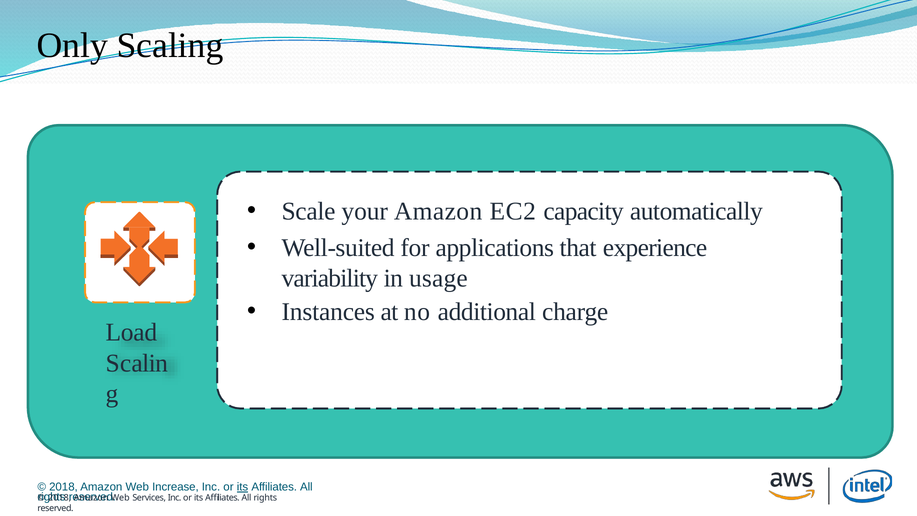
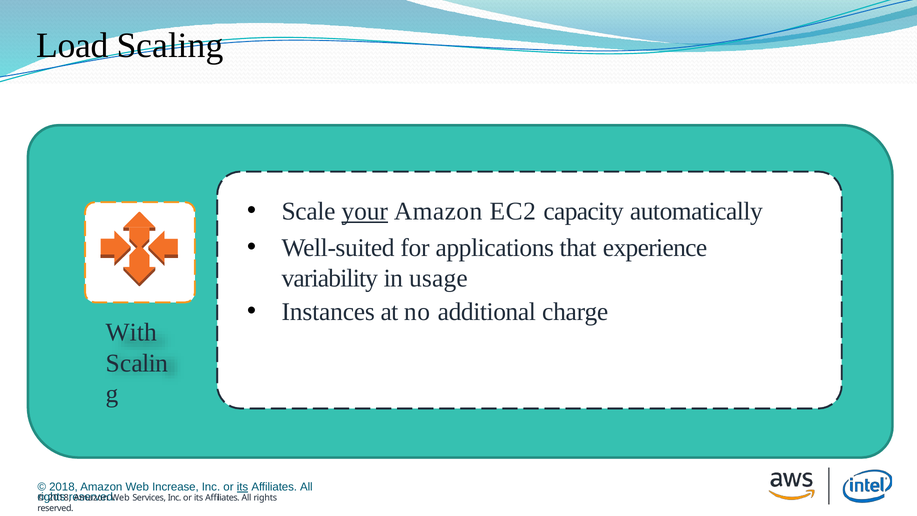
Only: Only -> Load
your underline: none -> present
Load: Load -> With
